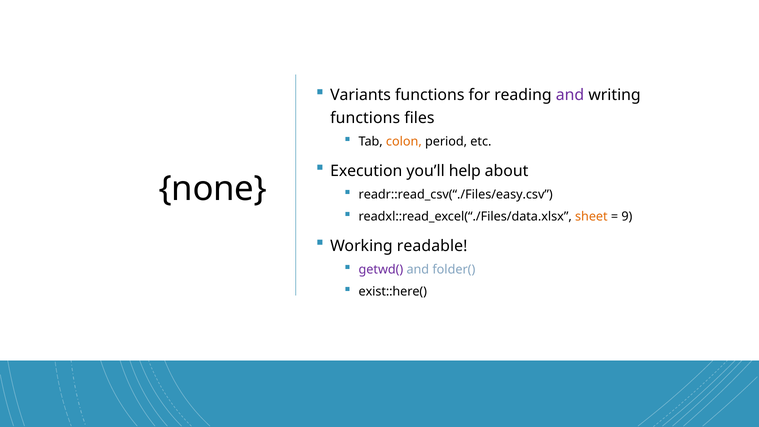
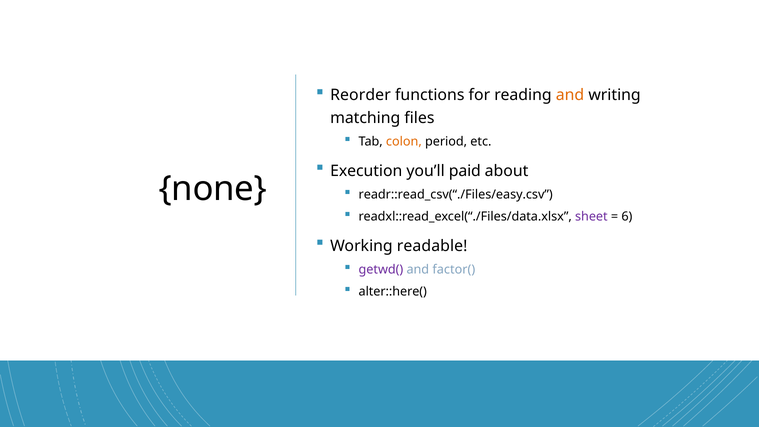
Variants: Variants -> Reorder
and at (570, 95) colour: purple -> orange
functions at (365, 118): functions -> matching
help: help -> paid
sheet colour: orange -> purple
9: 9 -> 6
folder(: folder( -> factor(
exist::here(: exist::here( -> alter::here(
